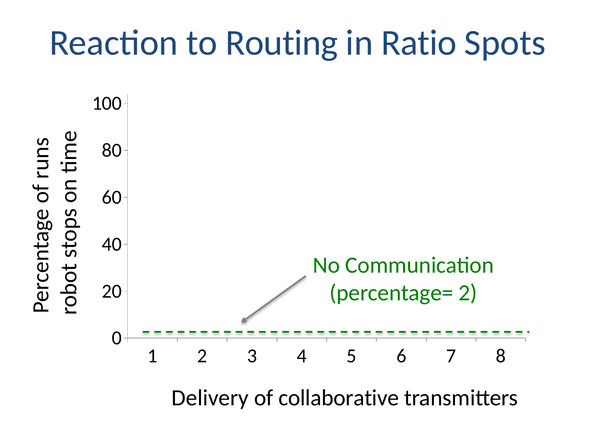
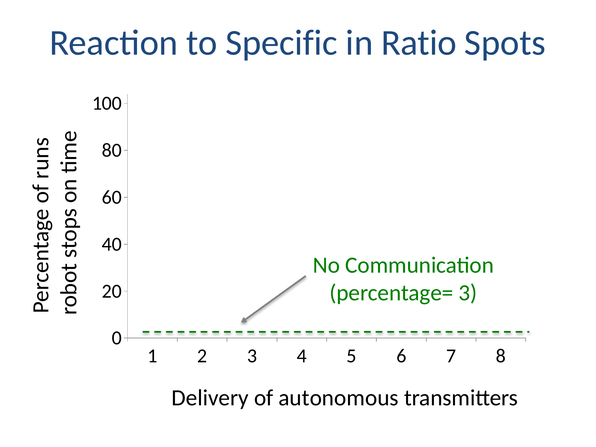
Routing: Routing -> Specific
percentage= 2: 2 -> 3
collaborative: collaborative -> autonomous
